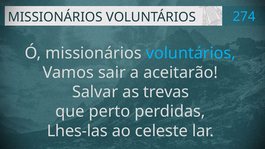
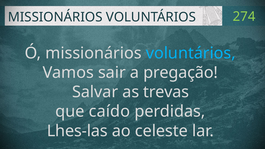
274 colour: light blue -> light green
aceitarão: aceitarão -> pregação
perto: perto -> caído
